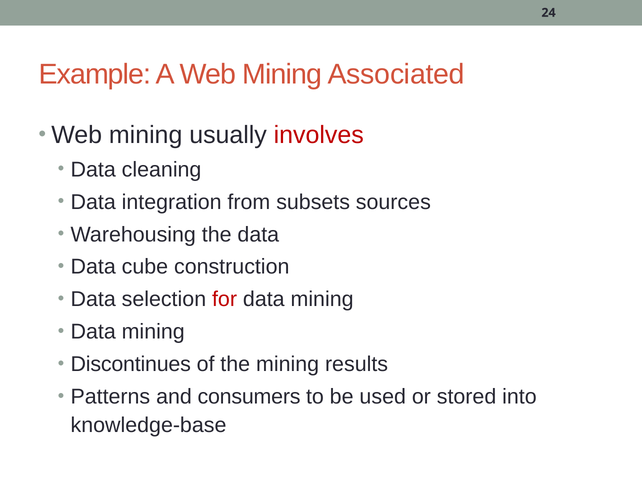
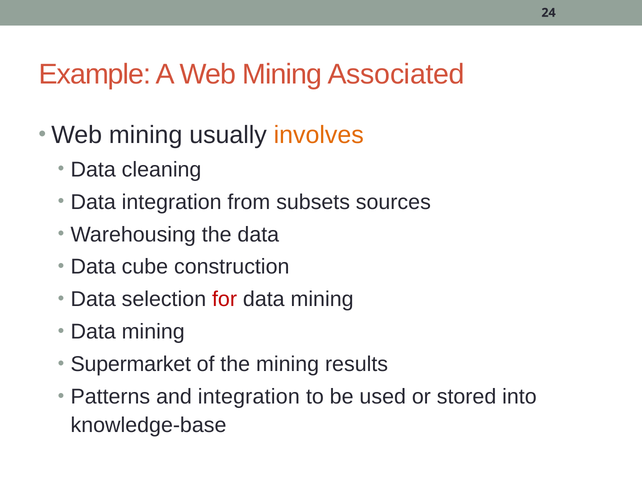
involves colour: red -> orange
Discontinues: Discontinues -> Supermarket
and consumers: consumers -> integration
